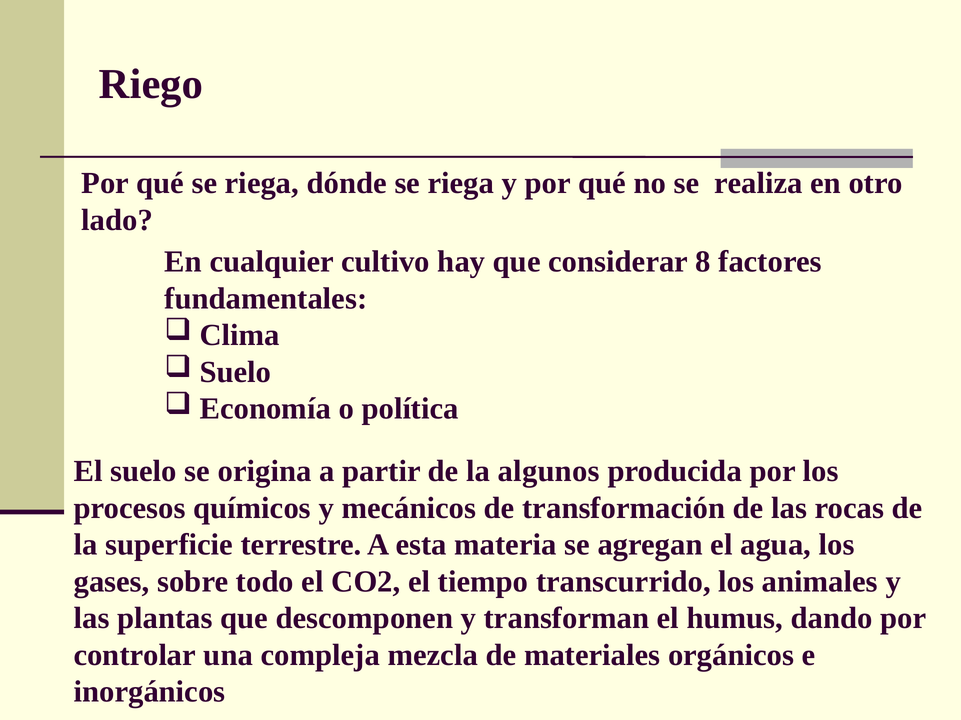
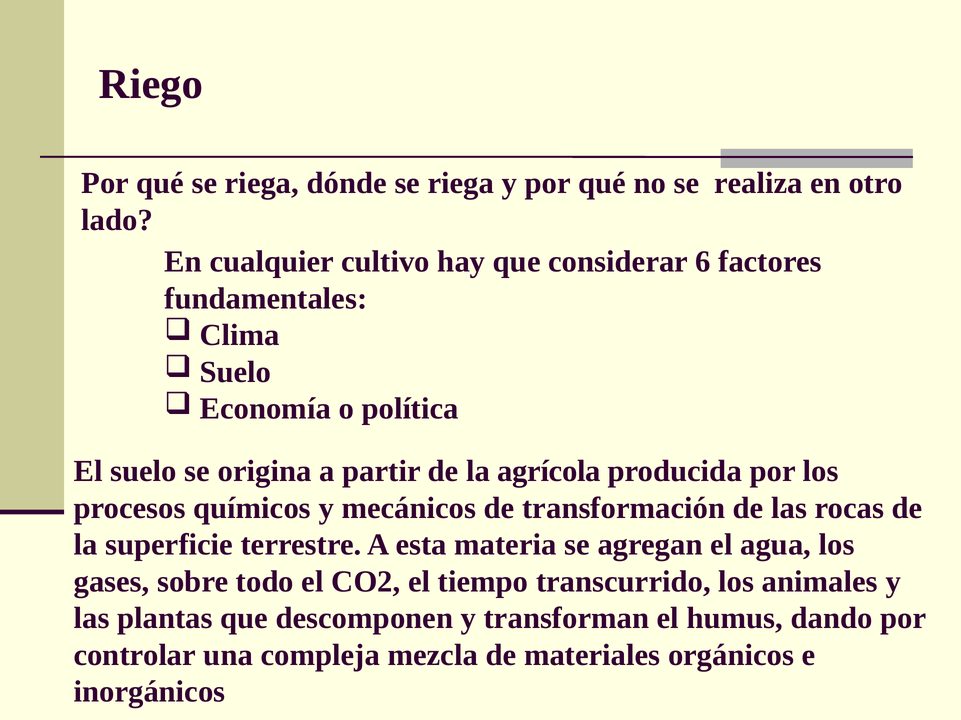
8: 8 -> 6
algunos: algunos -> agrícola
